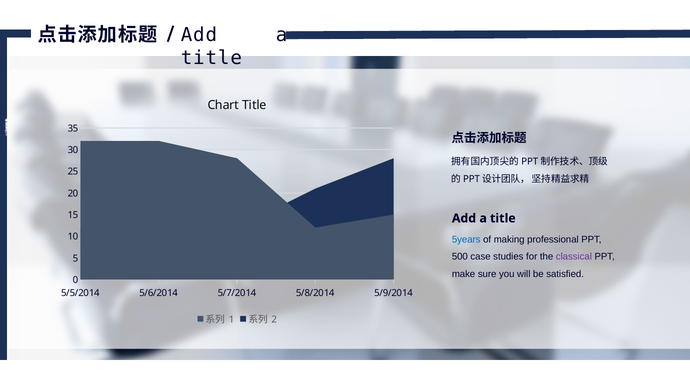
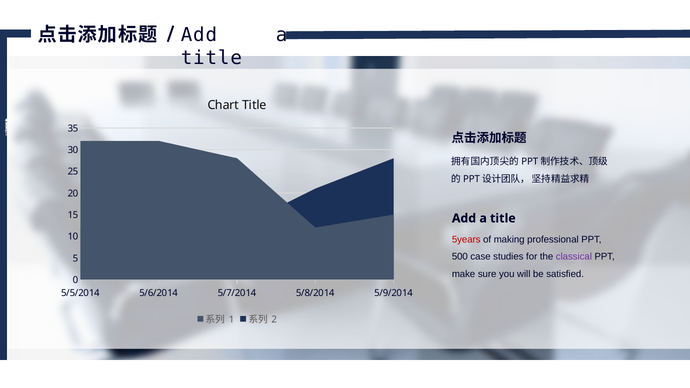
5years colour: blue -> red
